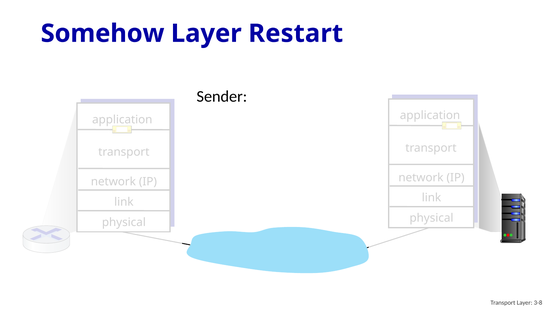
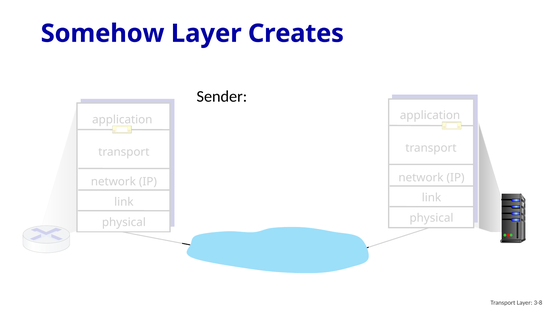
Restart: Restart -> Creates
